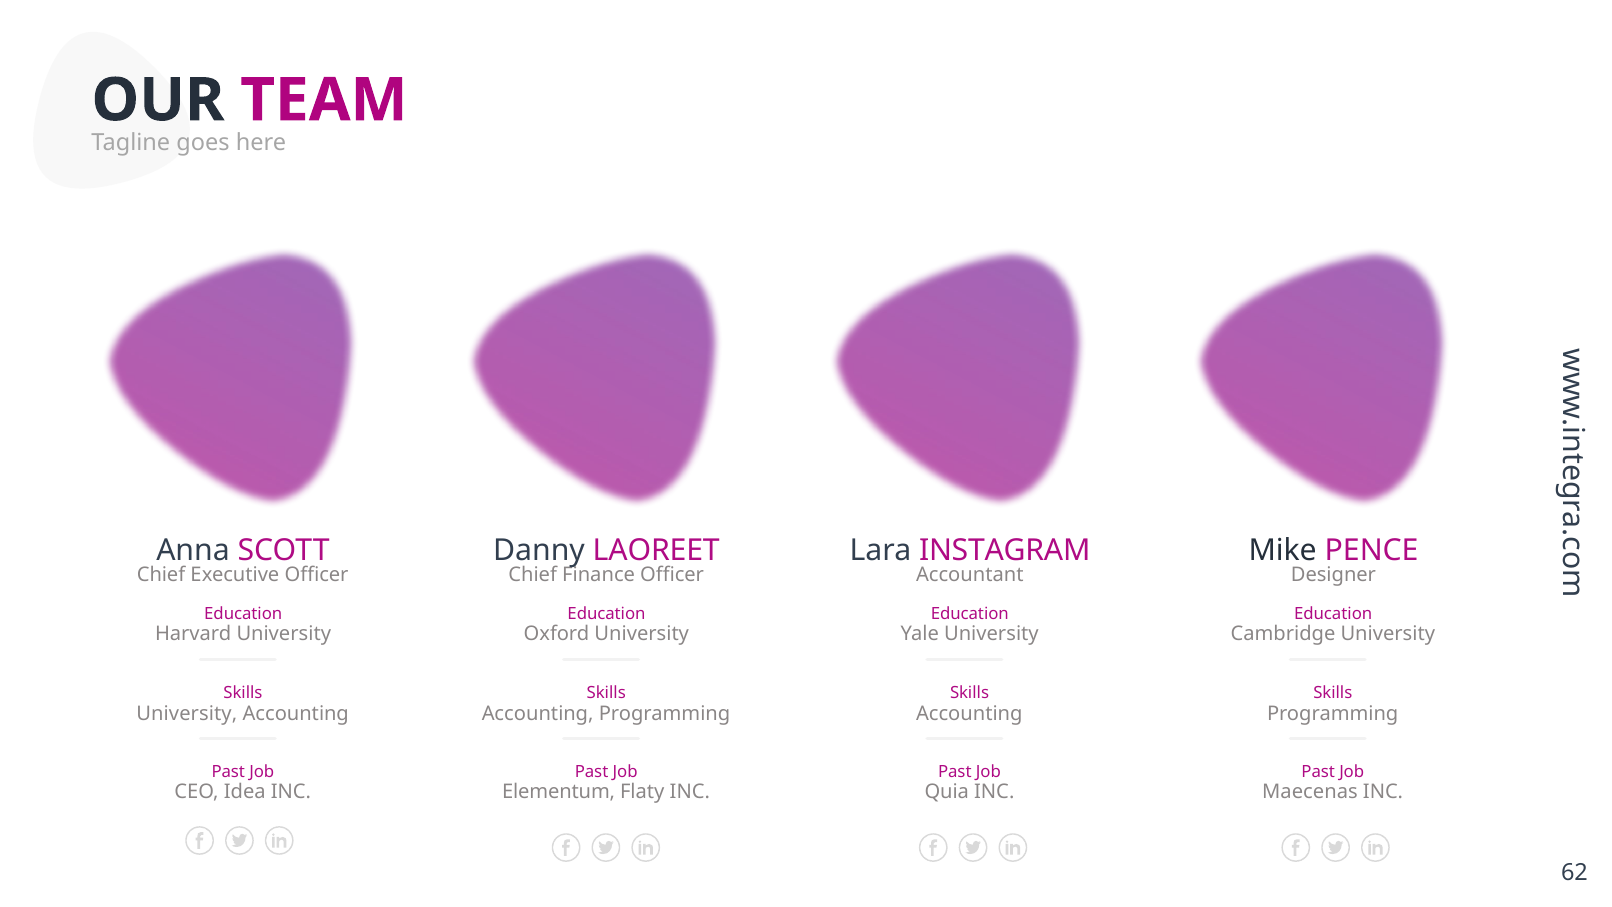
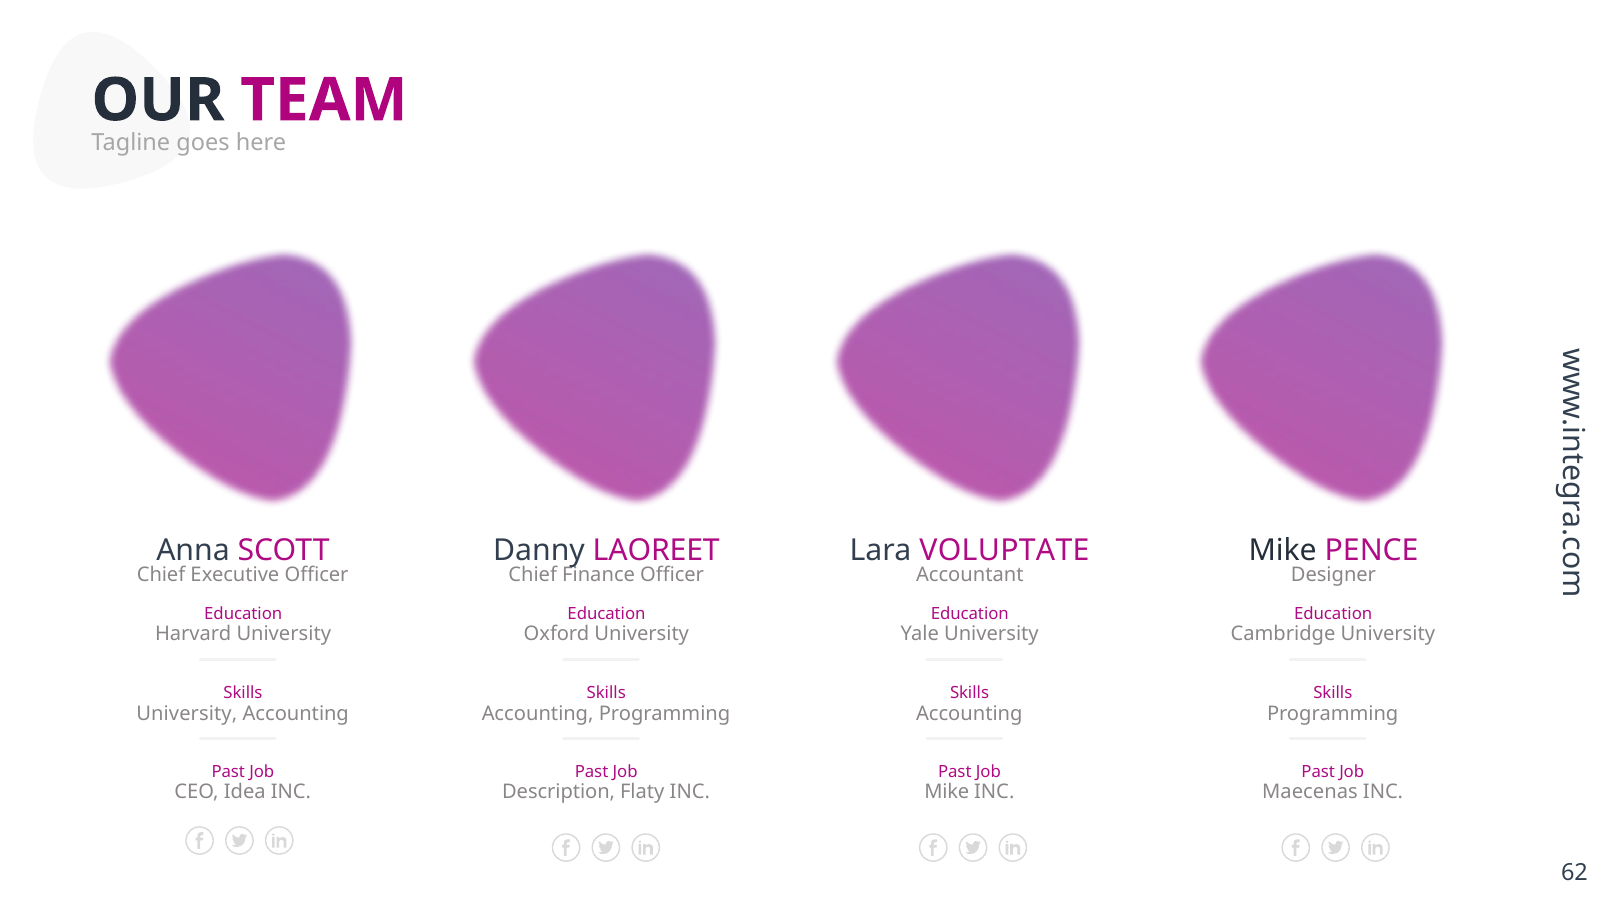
INSTAGRAM: INSTAGRAM -> VOLUPTATE
Elementum: Elementum -> Description
Quia at (947, 792): Quia -> Mike
